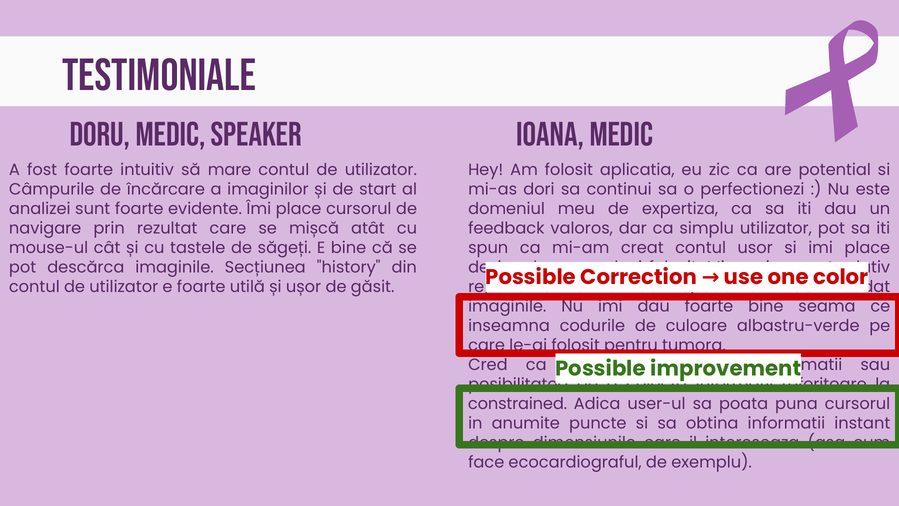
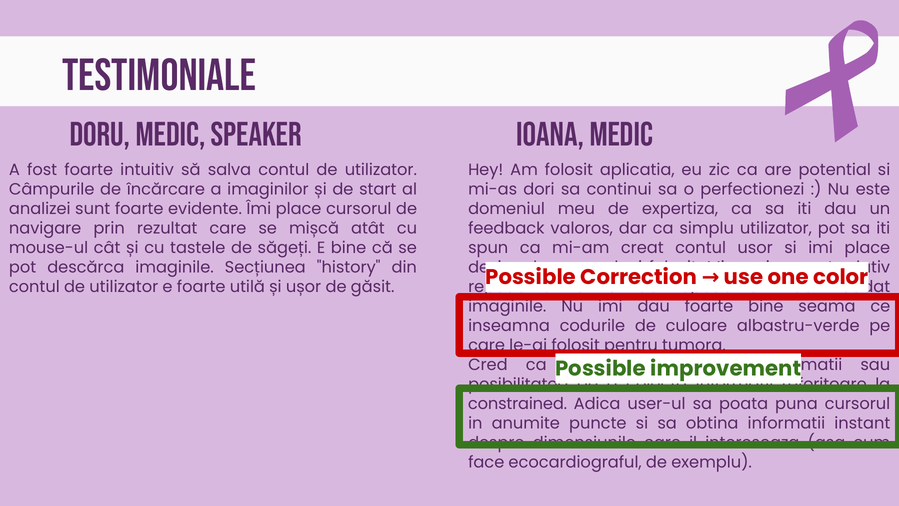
mare: mare -> salva
